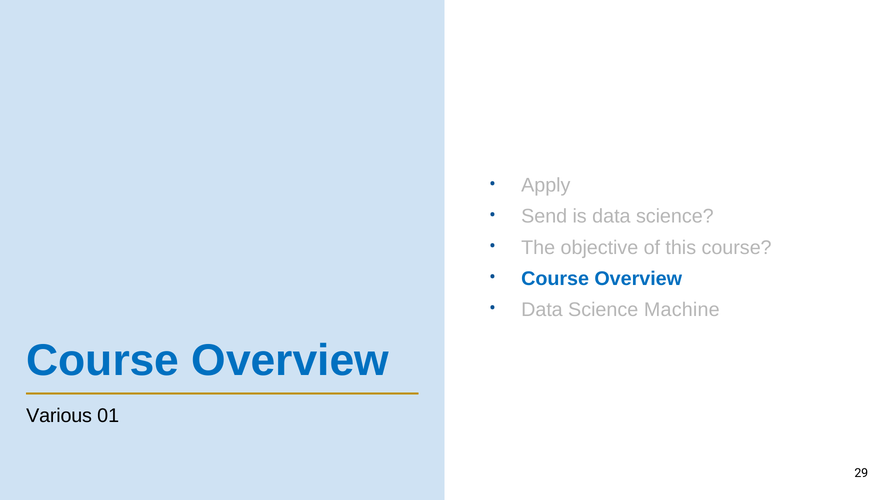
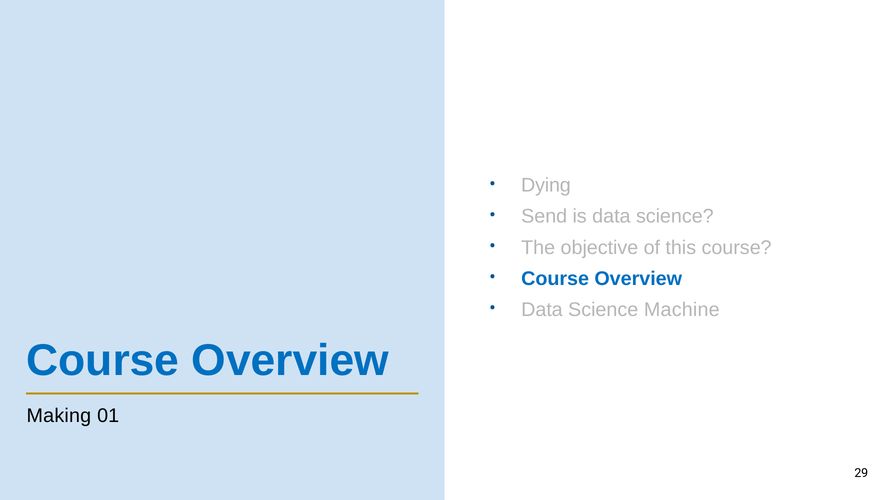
Apply: Apply -> Dying
Various: Various -> Making
